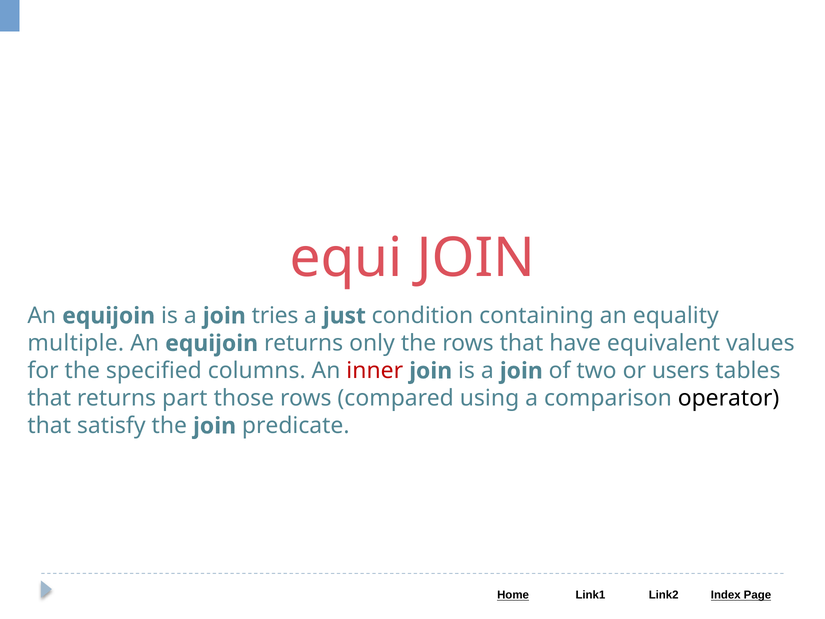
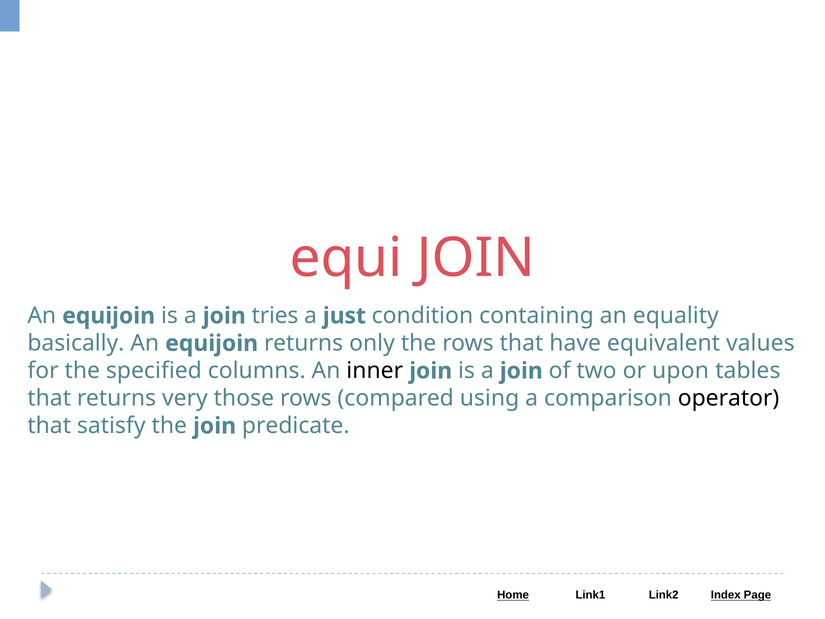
multiple: multiple -> basically
inner colour: red -> black
users: users -> upon
part: part -> very
